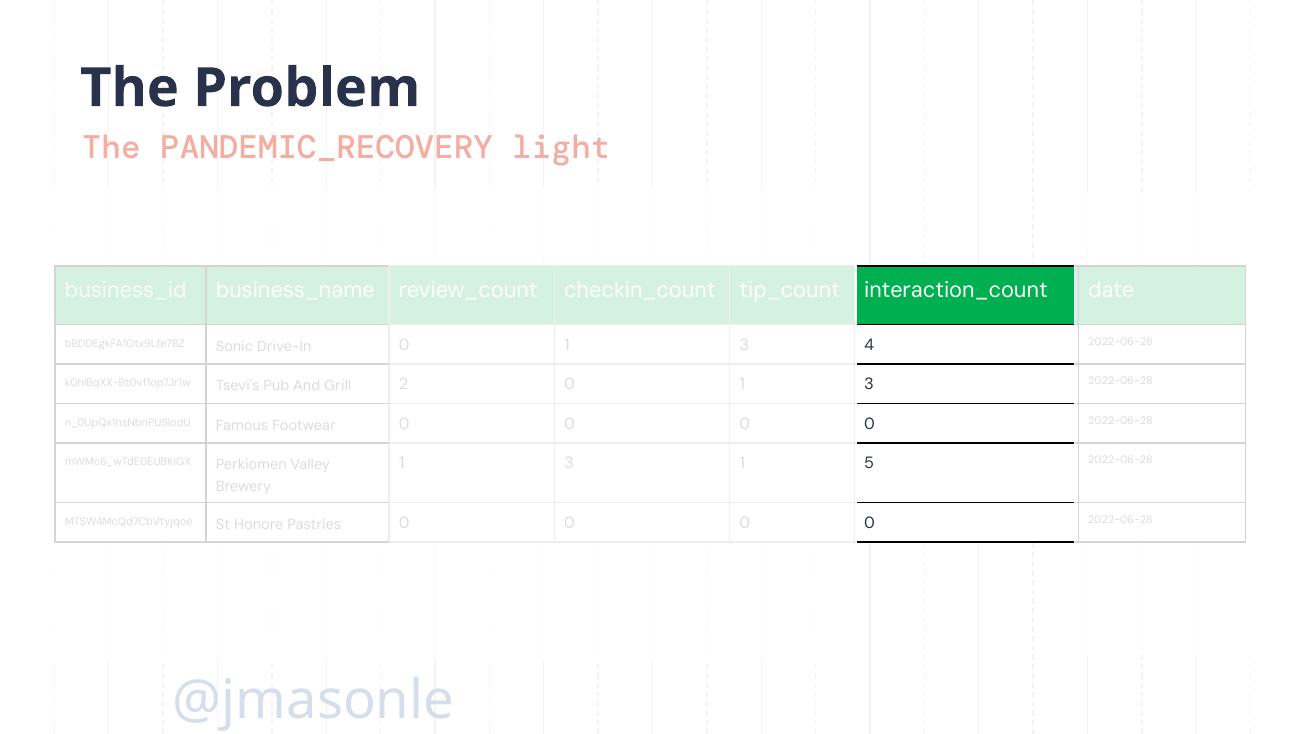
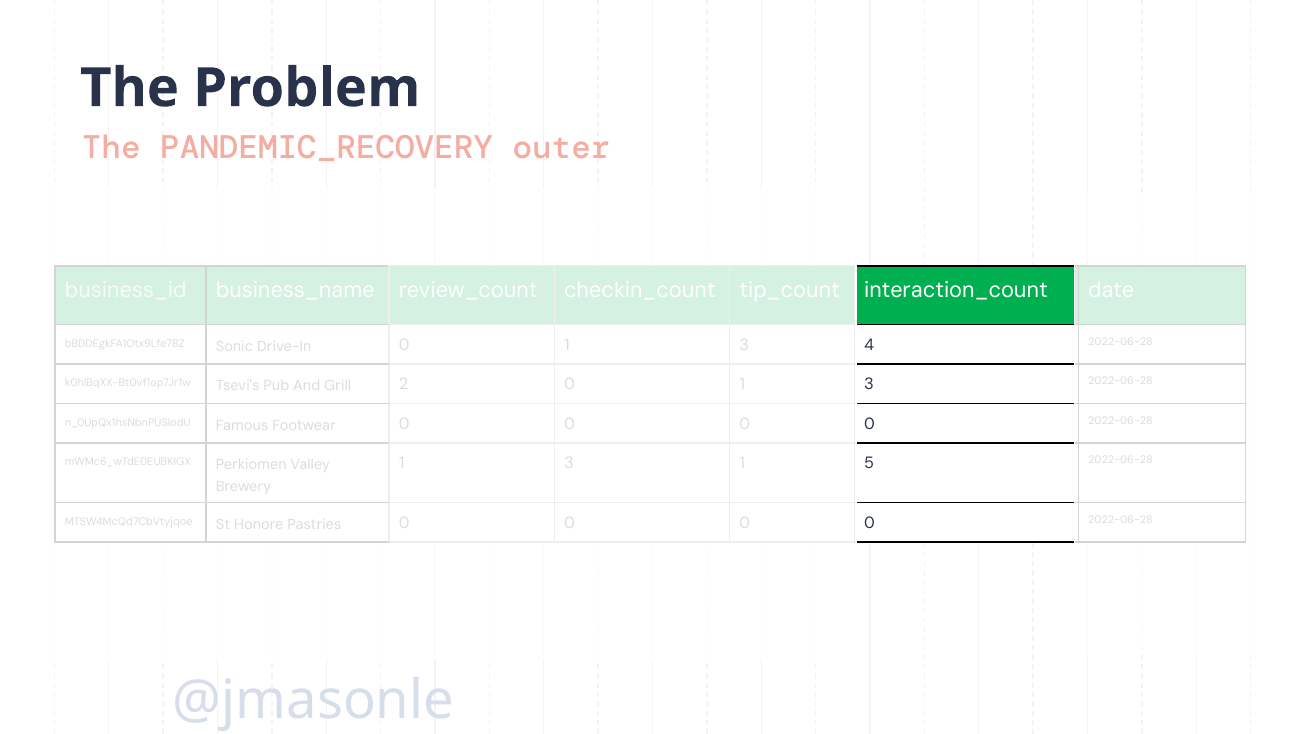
light: light -> outer
